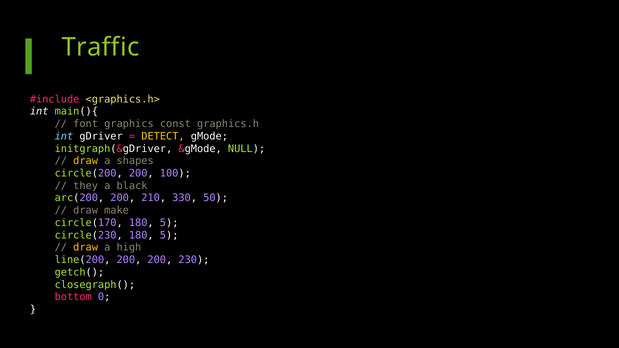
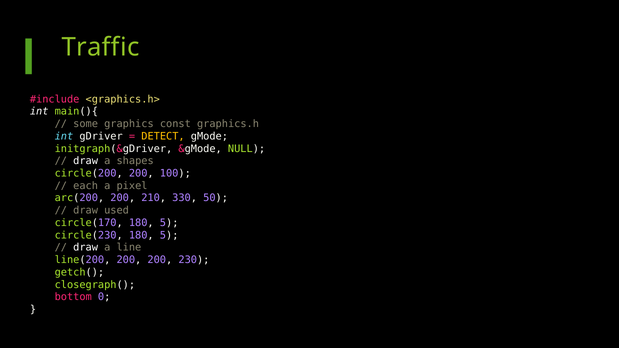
font: font -> some
draw at (86, 161) colour: yellow -> white
they: they -> each
black: black -> pixel
make: make -> used
draw at (86, 248) colour: yellow -> white
high: high -> line
